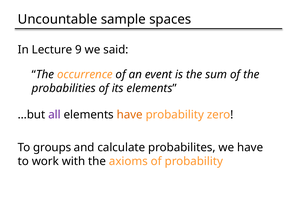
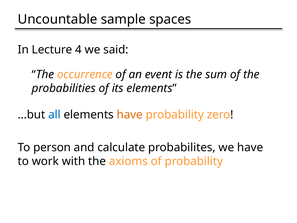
9: 9 -> 4
all colour: purple -> blue
groups: groups -> person
